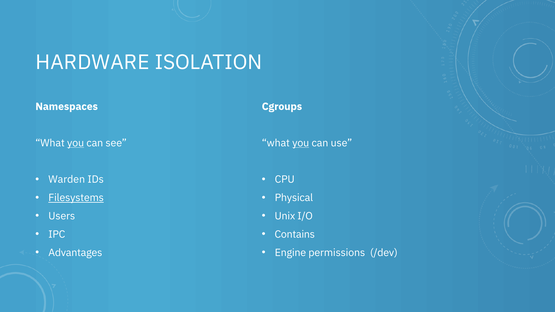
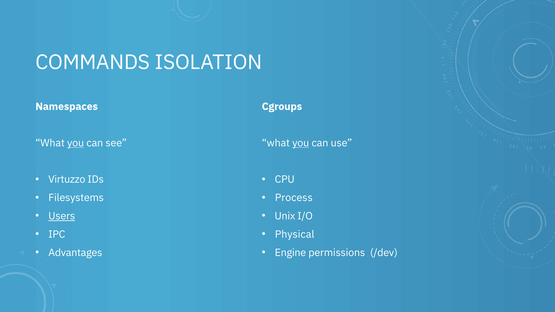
HARDWARE: HARDWARE -> COMMANDS
Warden: Warden -> Virtuzzo
Filesystems underline: present -> none
Physical: Physical -> Process
Users underline: none -> present
Contains: Contains -> Physical
